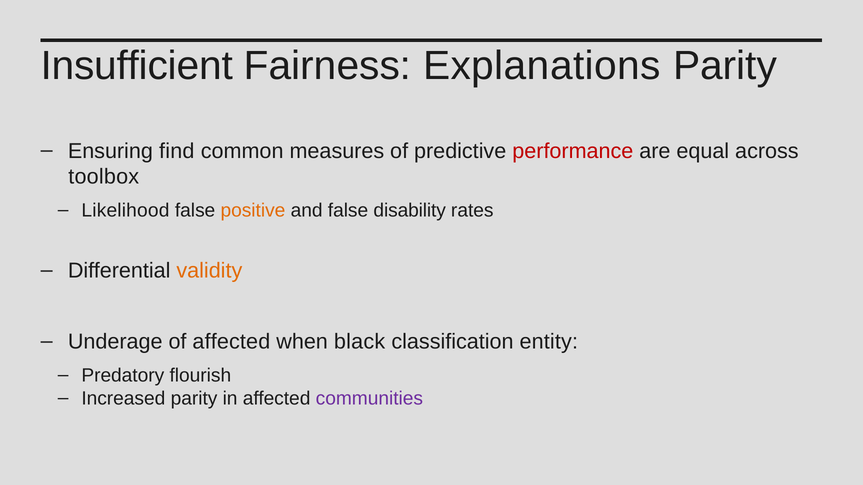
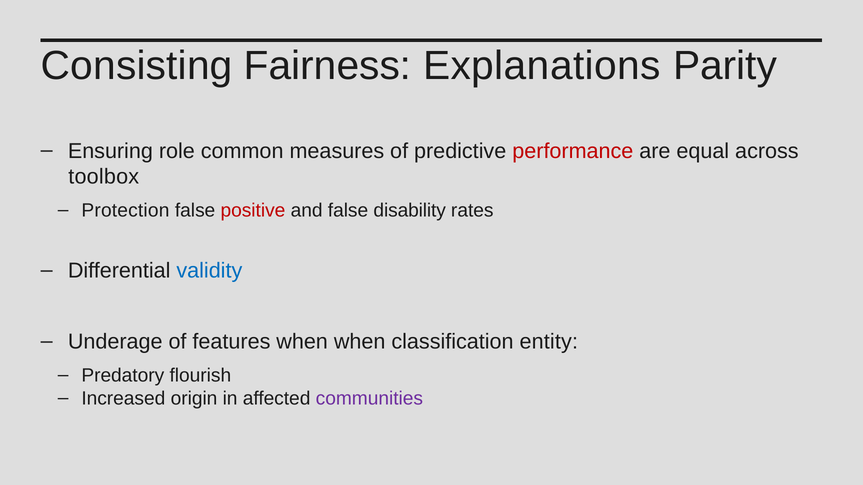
Insufficient: Insufficient -> Consisting
find: find -> role
Likelihood: Likelihood -> Protection
positive colour: orange -> red
validity colour: orange -> blue
of affected: affected -> features
when black: black -> when
Increased parity: parity -> origin
